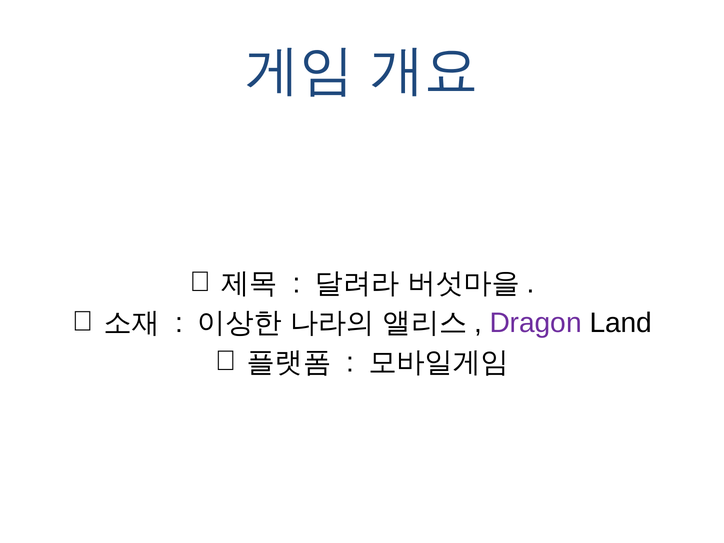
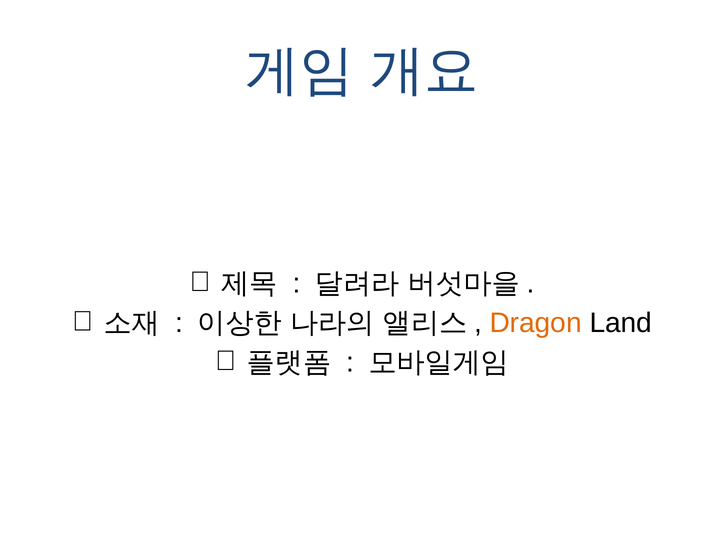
Dragon colour: purple -> orange
